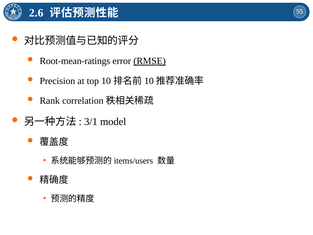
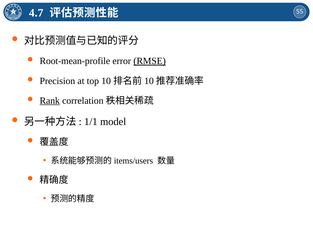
2.6: 2.6 -> 4.7
Root-mean-ratings: Root-mean-ratings -> Root-mean-profile
Rank underline: none -> present
3/1: 3/1 -> 1/1
